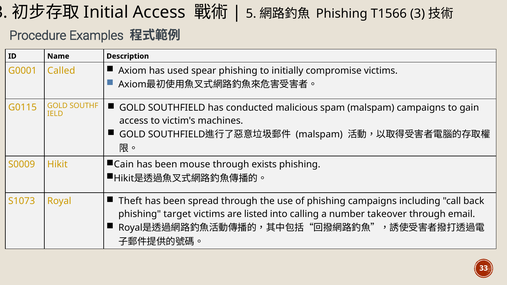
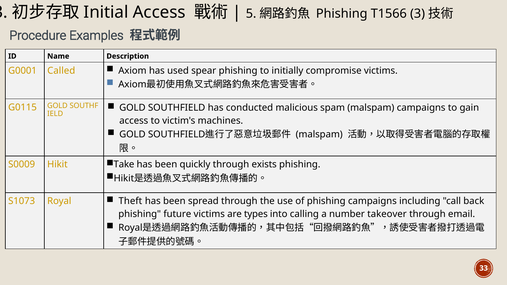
Cain: Cain -> Take
mouse: mouse -> quickly
target: target -> future
listed: listed -> types
